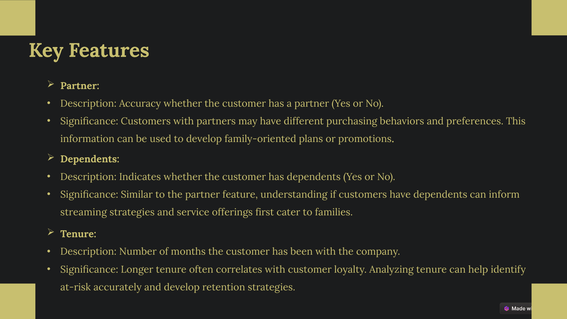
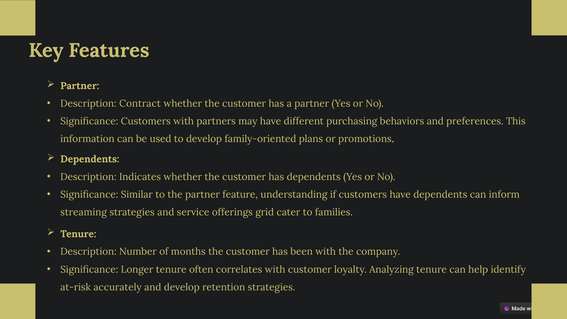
Accuracy: Accuracy -> Contract
first: first -> grid
